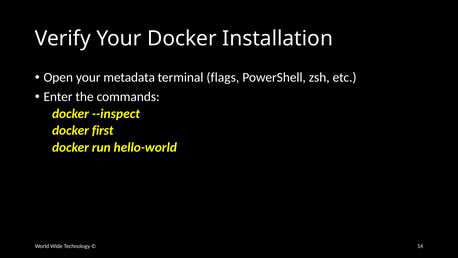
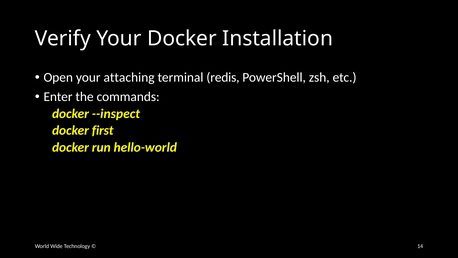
metadata: metadata -> attaching
flags: flags -> redis
